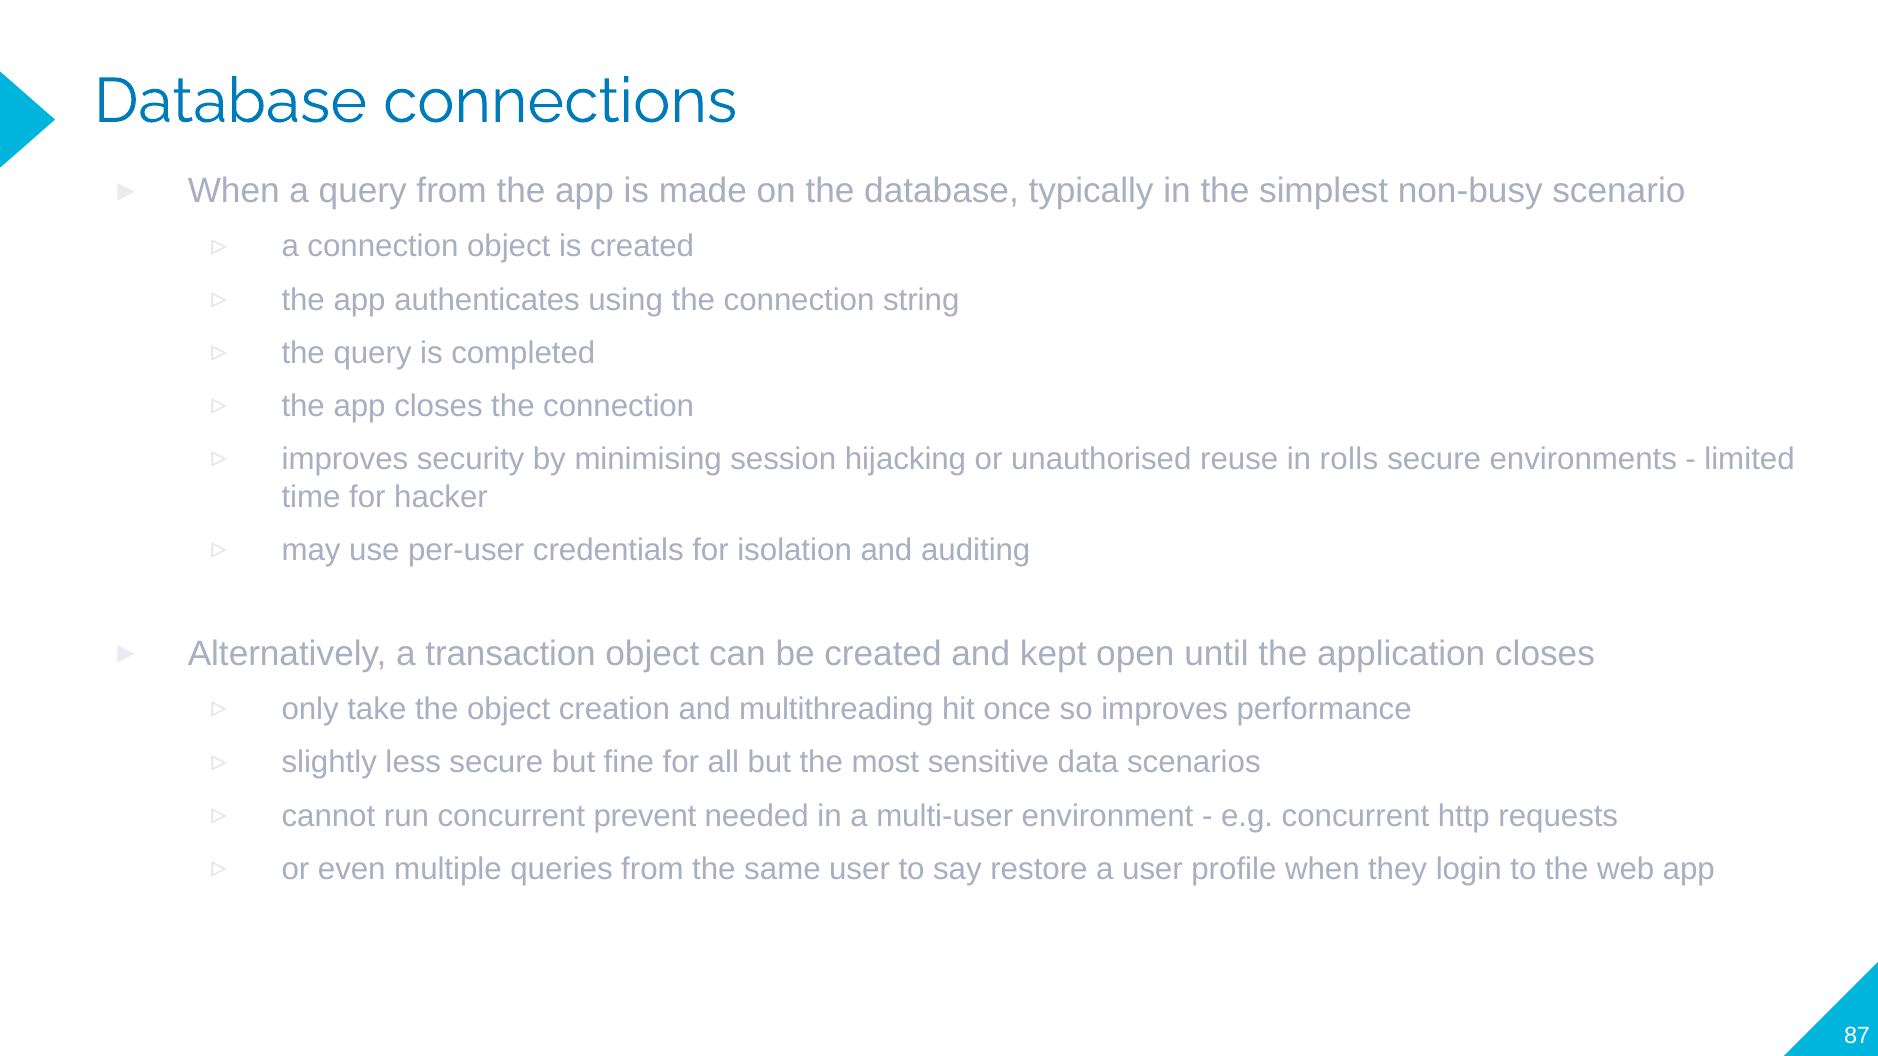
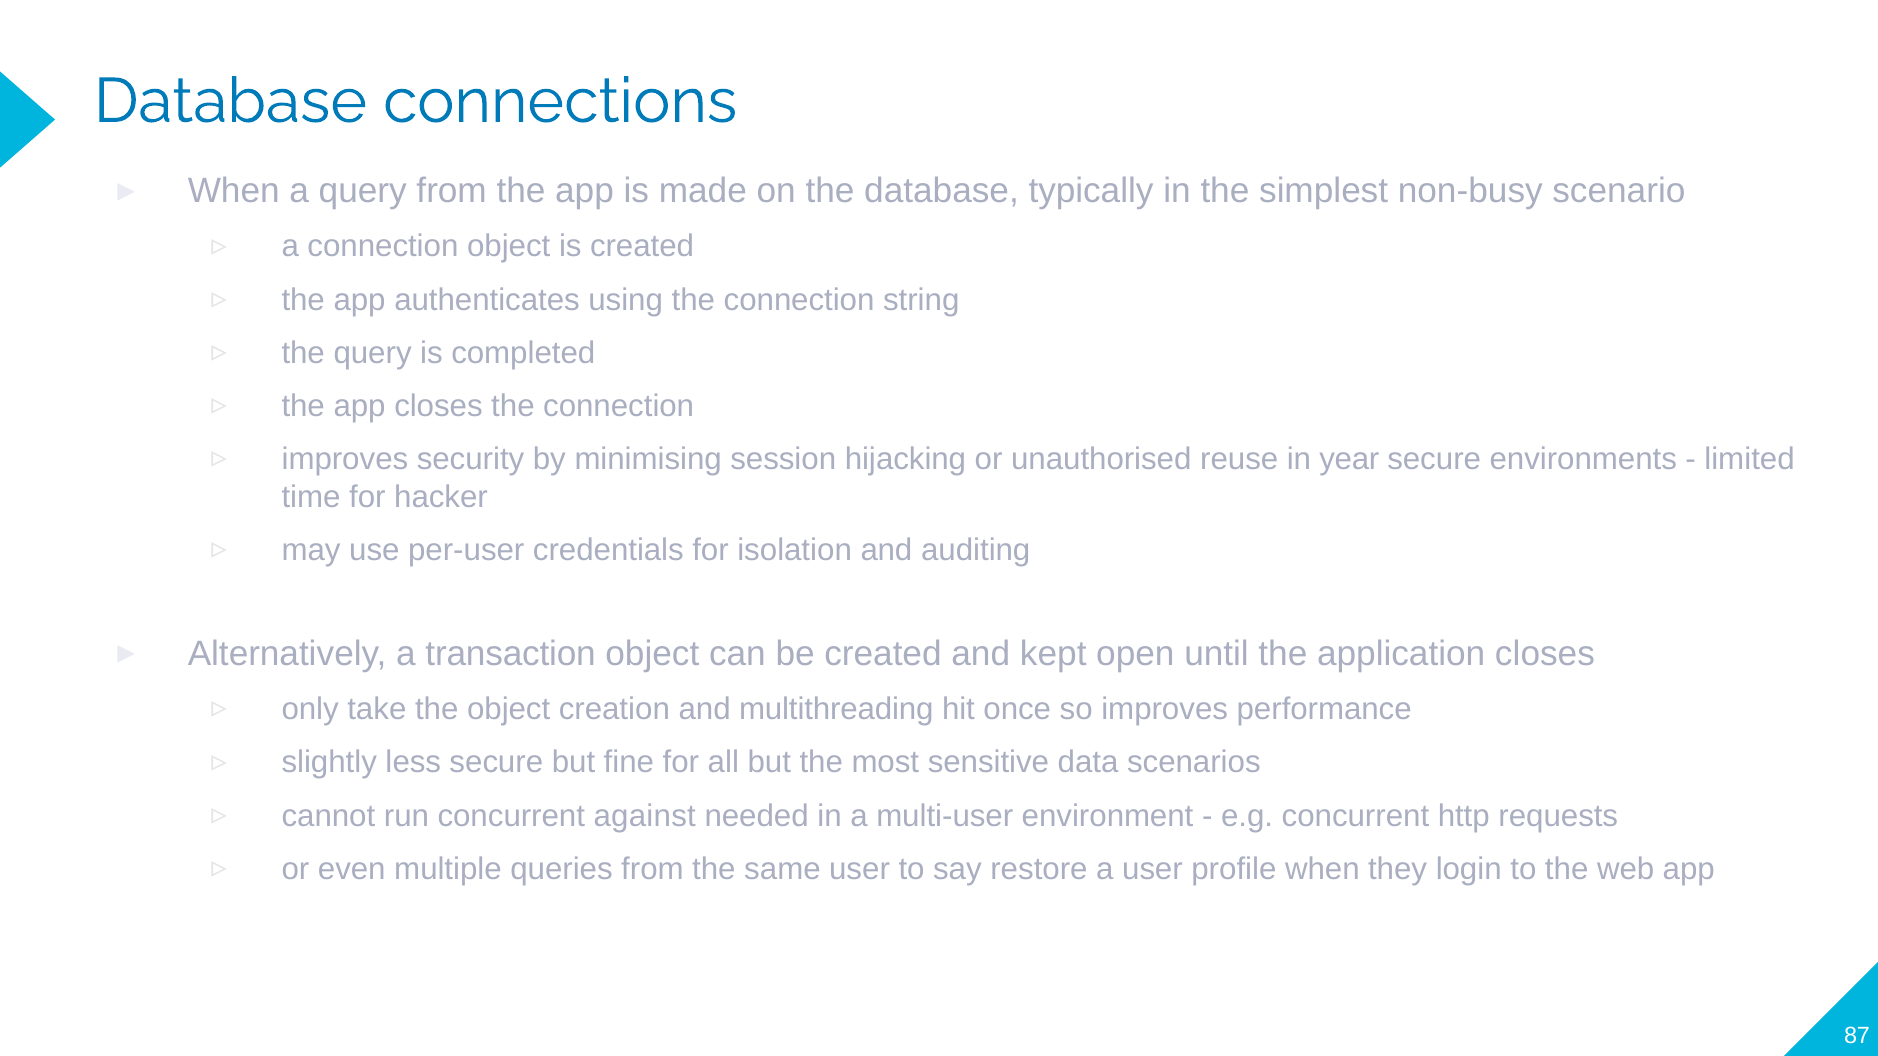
rolls: rolls -> year
prevent: prevent -> against
